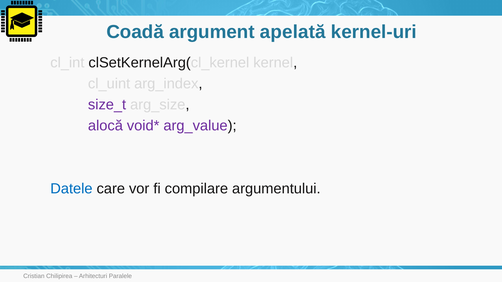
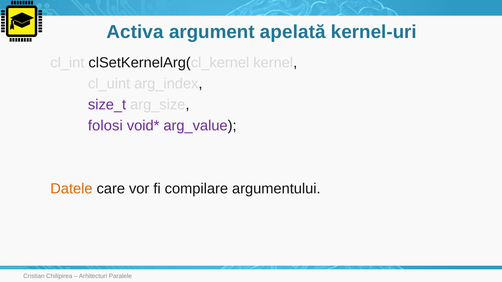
Coadă: Coadă -> Activa
alocă: alocă -> folosi
Datele colour: blue -> orange
